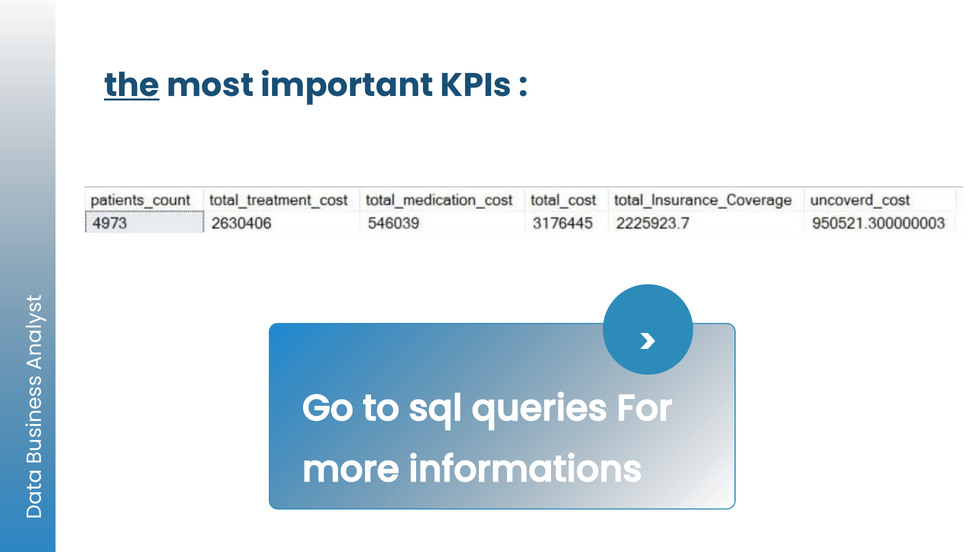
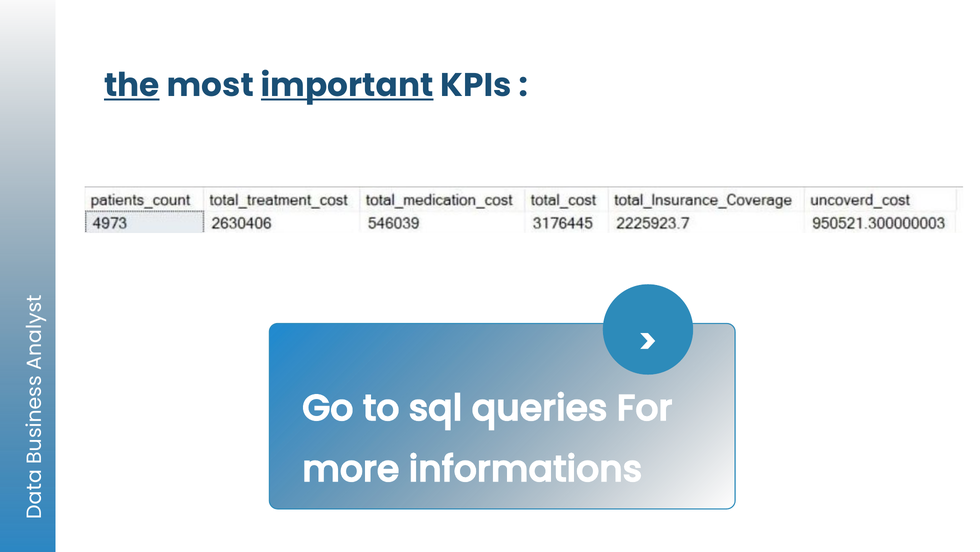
important underline: none -> present
